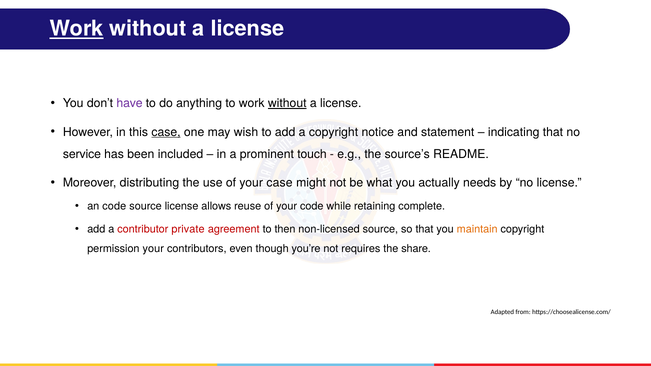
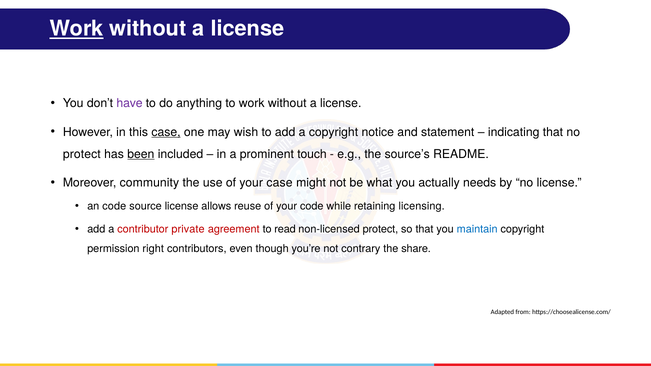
without at (287, 103) underline: present -> none
service at (82, 154): service -> protect
been underline: none -> present
distributing: distributing -> community
complete: complete -> licensing
then: then -> read
non-licensed source: source -> protect
maintain colour: orange -> blue
permission your: your -> right
requires: requires -> contrary
